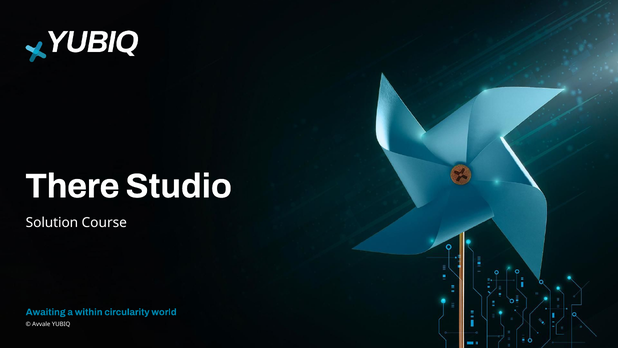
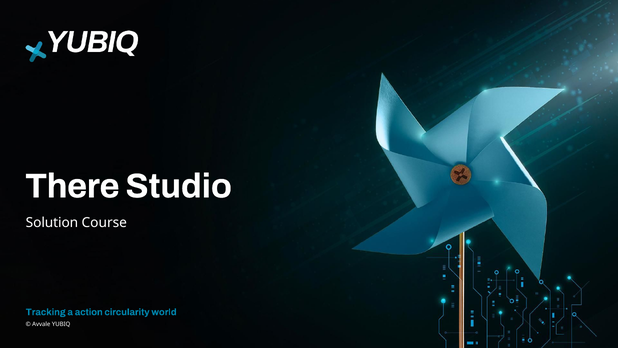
Awaiting: Awaiting -> Tracking
within: within -> action
